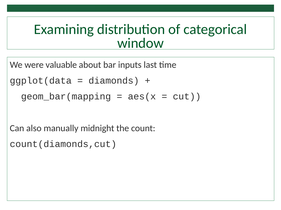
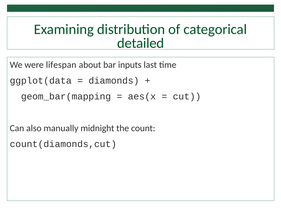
window: window -> detailed
valuable: valuable -> lifespan
